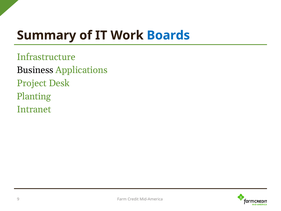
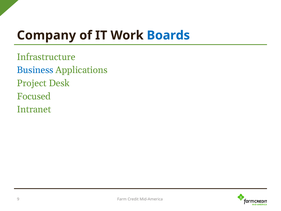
Summary: Summary -> Company
Business colour: black -> blue
Planting: Planting -> Focused
